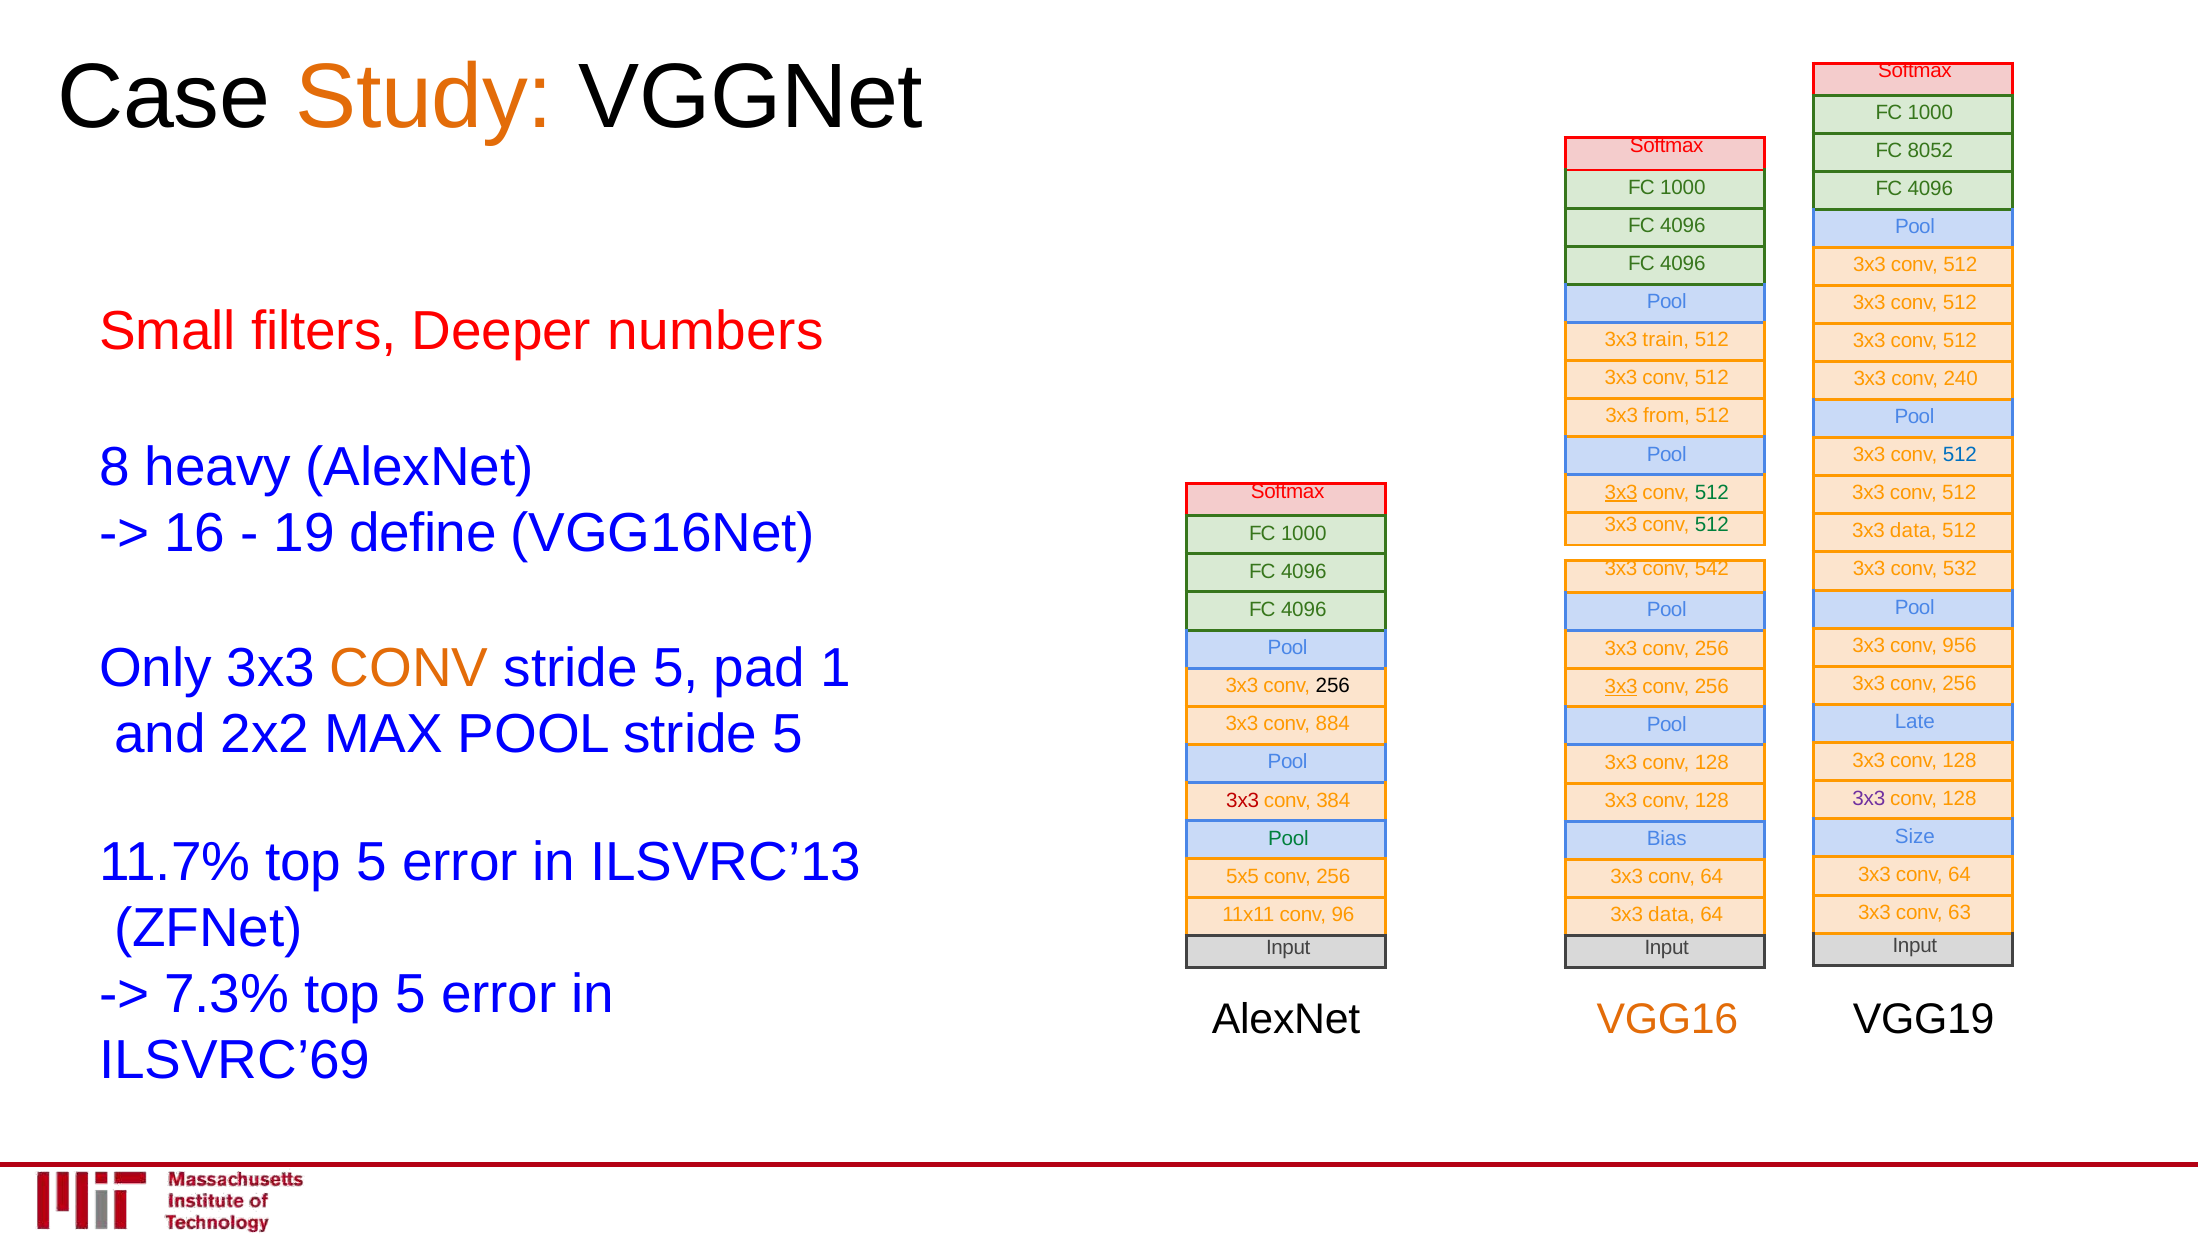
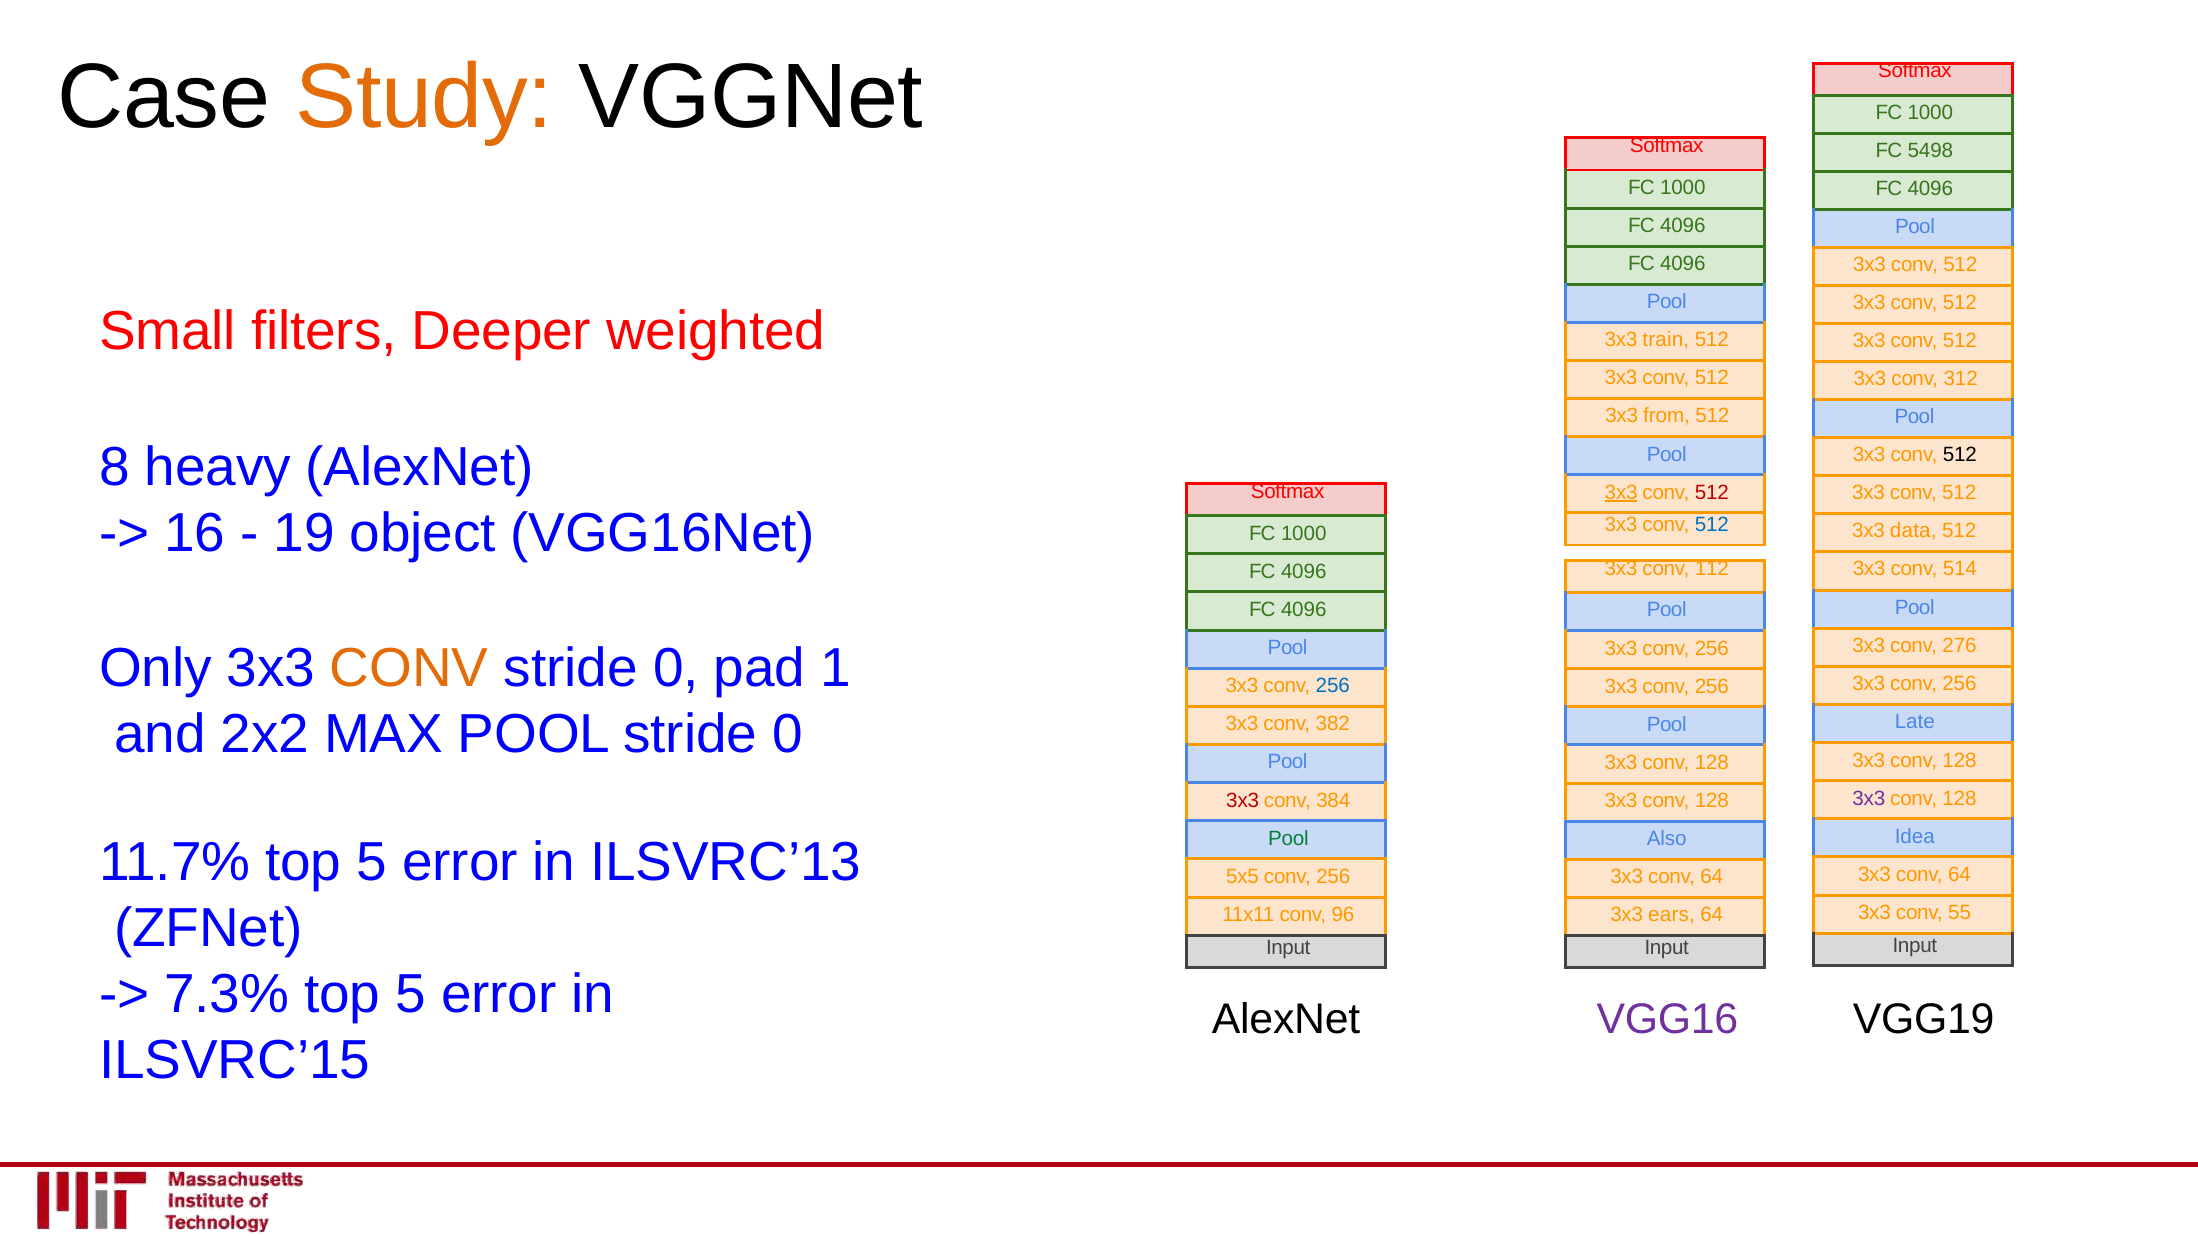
8052: 8052 -> 5498
numbers: numbers -> weighted
240: 240 -> 312
512 at (1960, 454) colour: blue -> black
512 at (1712, 492) colour: green -> red
define: define -> object
512 at (1712, 525) colour: green -> blue
542: 542 -> 112
532: 532 -> 514
956: 956 -> 276
5 at (676, 669): 5 -> 0
256 at (1333, 686) colour: black -> blue
3x3 at (1621, 687) underline: present -> none
POOL stride 5: 5 -> 0
884: 884 -> 382
Size: Size -> Idea
Bias: Bias -> Also
63: 63 -> 55
data at (1671, 915): data -> ears
VGG16 colour: orange -> purple
ILSVRC’69: ILSVRC’69 -> ILSVRC’15
